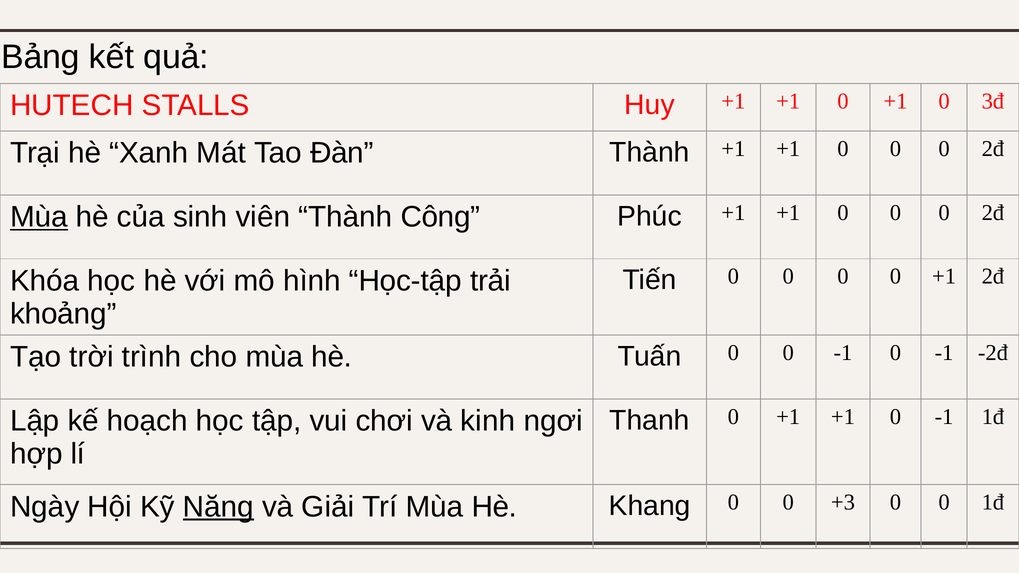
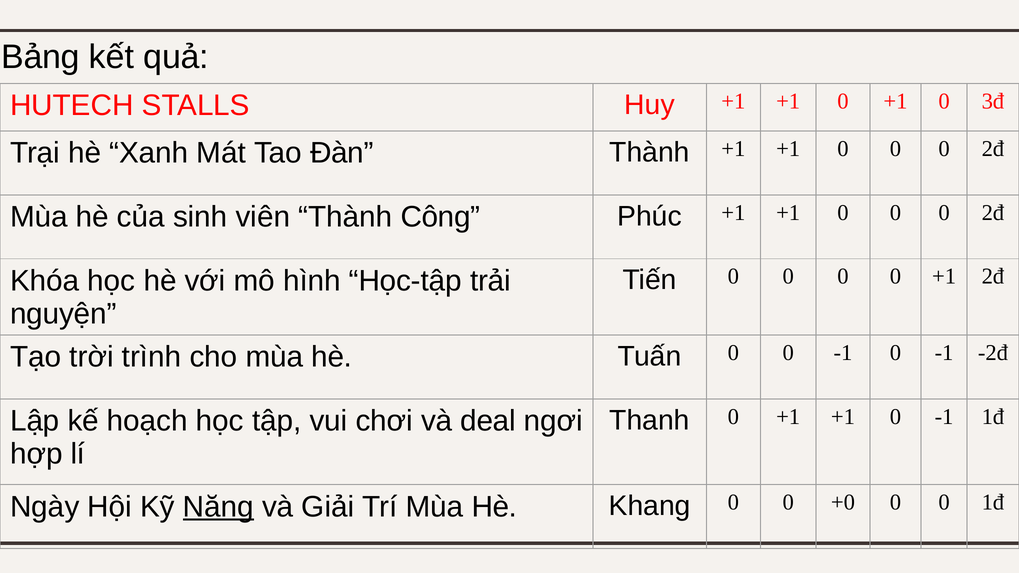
Mùa at (39, 217) underline: present -> none
khoảng: khoảng -> nguyện
kinh: kinh -> deal
+3: +3 -> +0
